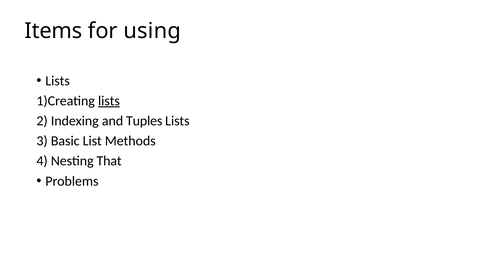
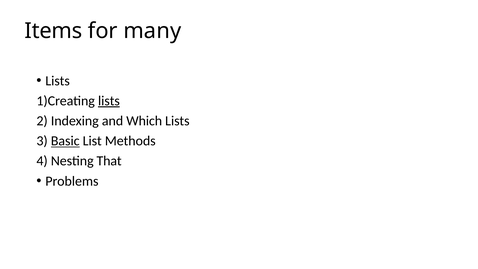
using: using -> many
Tuples: Tuples -> Which
Basic underline: none -> present
